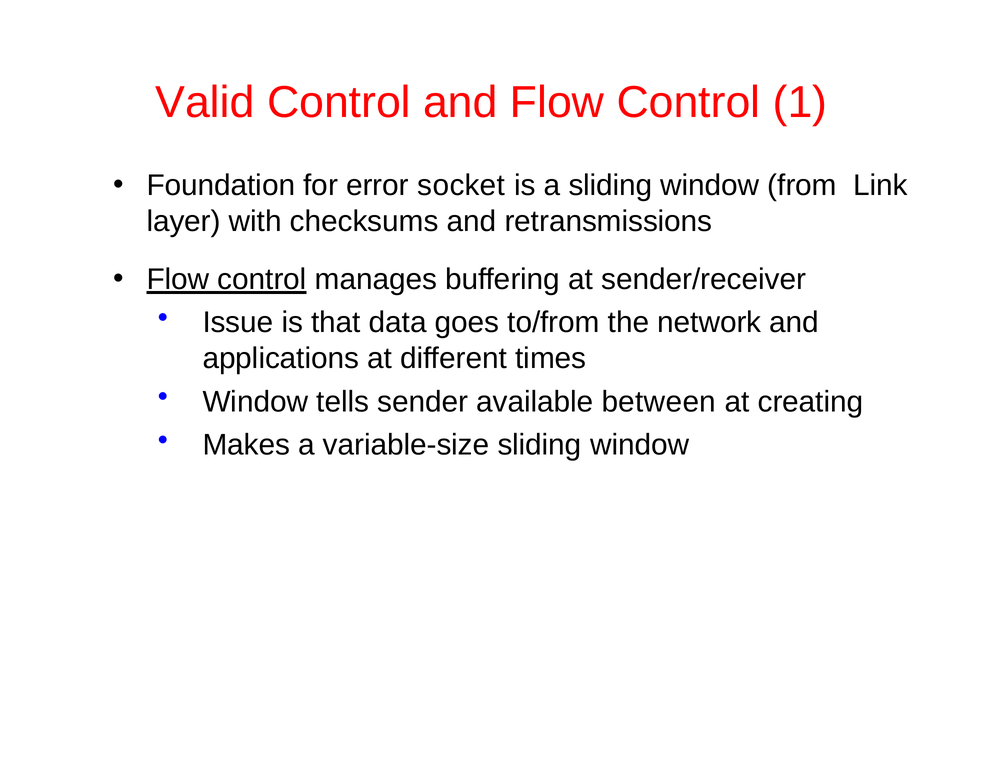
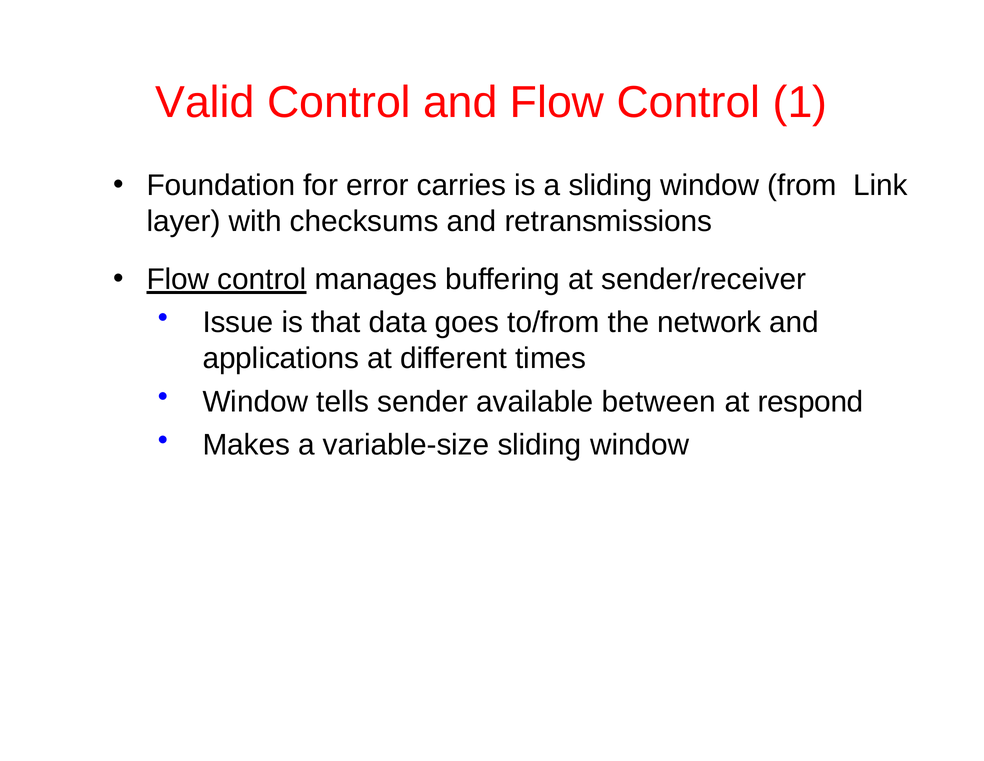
socket: socket -> carries
creating: creating -> respond
